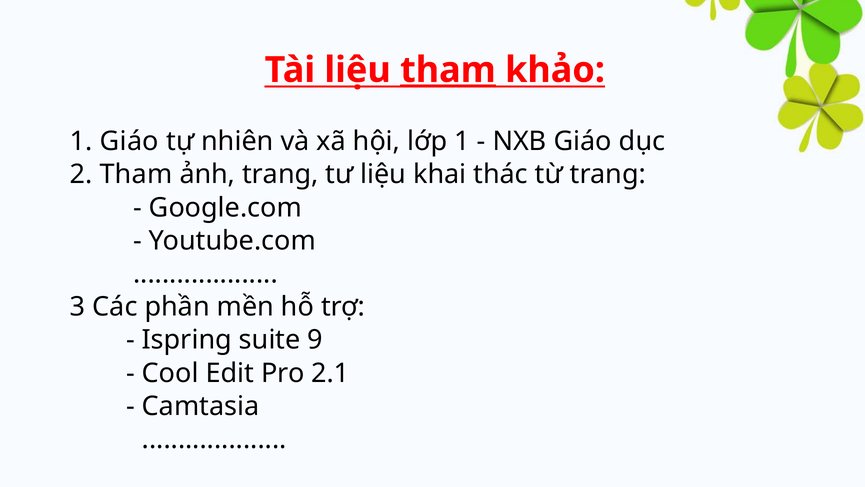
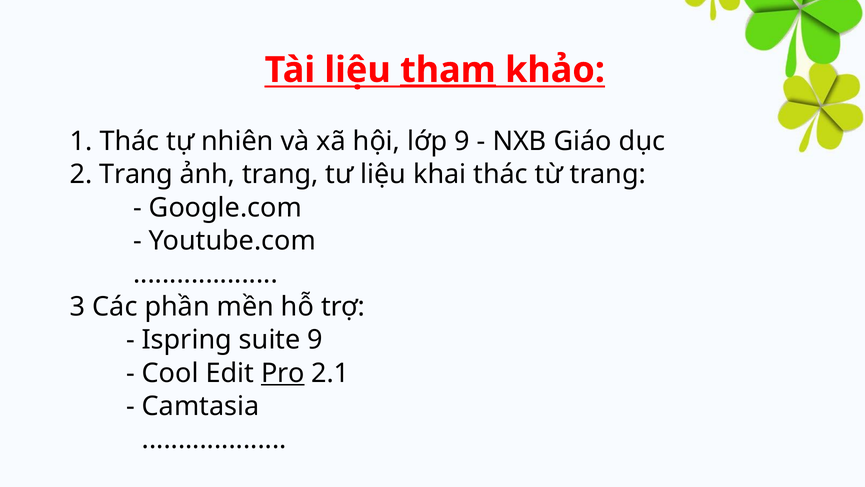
1 Giáo: Giáo -> Thác
lớp 1: 1 -> 9
2 Tham: Tham -> Trang
Pro underline: none -> present
